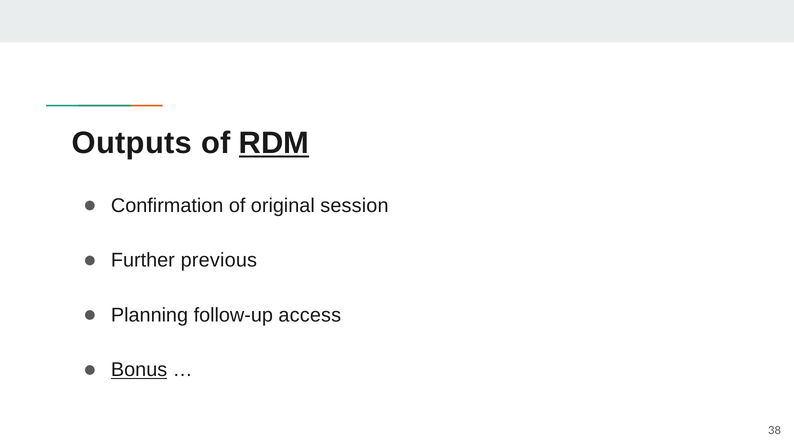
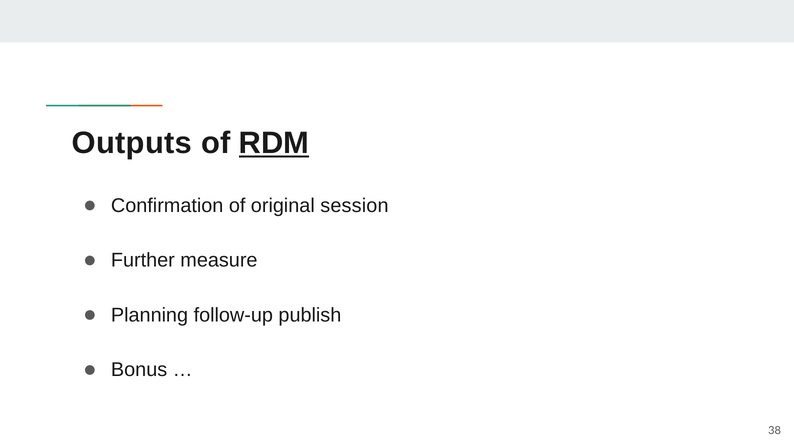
previous: previous -> measure
access: access -> publish
Bonus underline: present -> none
